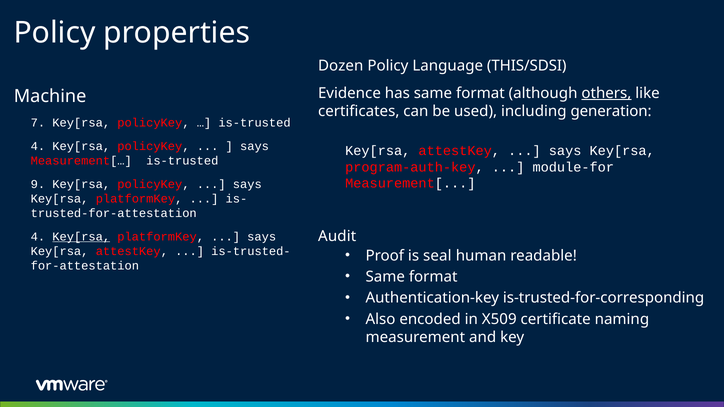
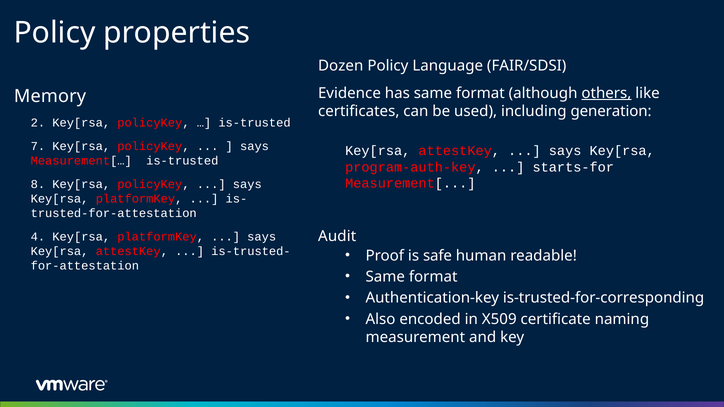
THIS/SDSI: THIS/SDSI -> FAIR/SDSI
Machine: Machine -> Memory
7: 7 -> 2
4 at (38, 146): 4 -> 7
module-for: module-for -> starts-for
9: 9 -> 8
Key[rsa at (81, 237) underline: present -> none
seal: seal -> safe
